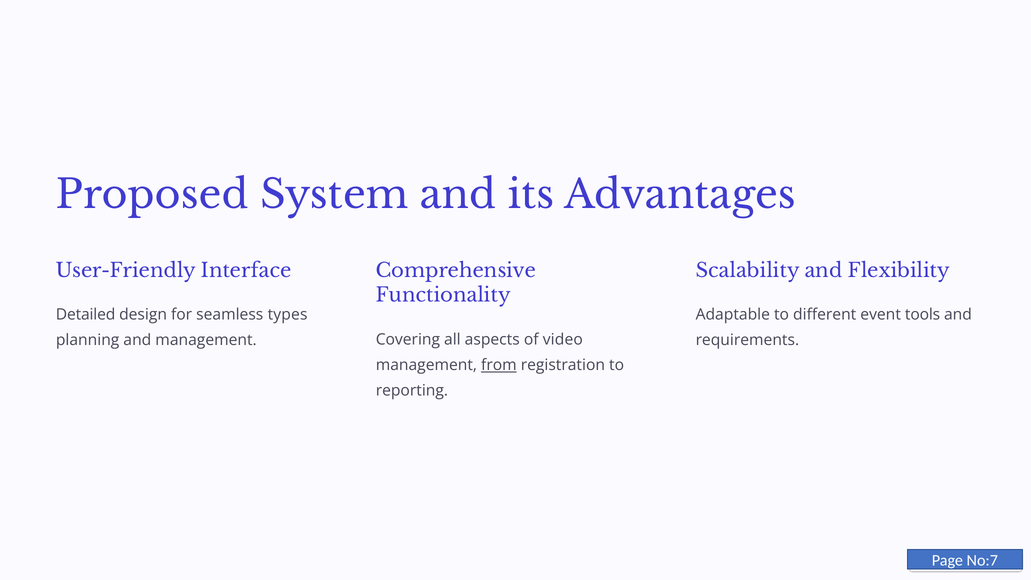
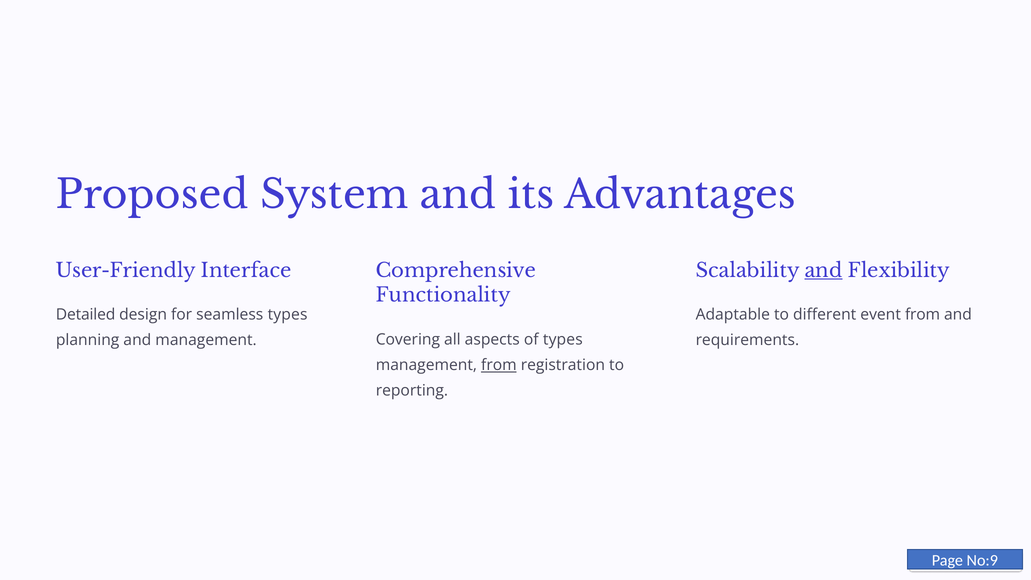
and at (823, 271) underline: none -> present
event tools: tools -> from
of video: video -> types
No:7: No:7 -> No:9
